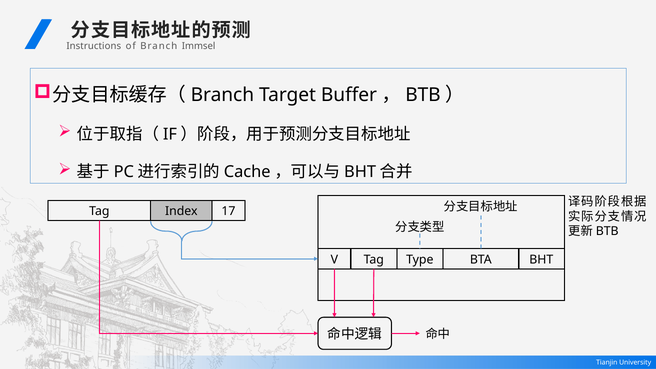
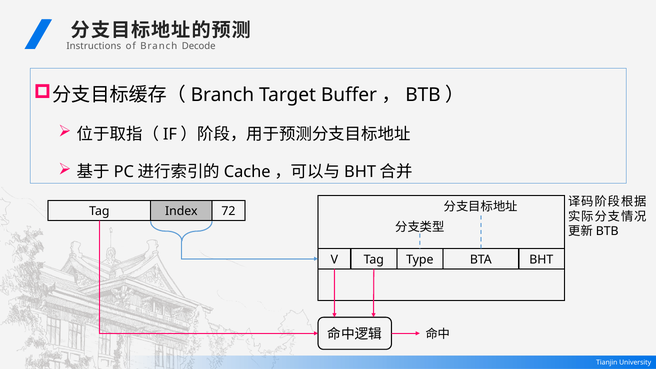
Immsel: Immsel -> Decode
17: 17 -> 72
